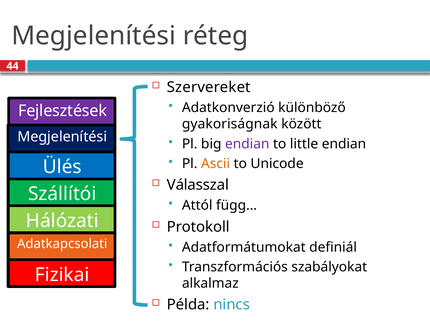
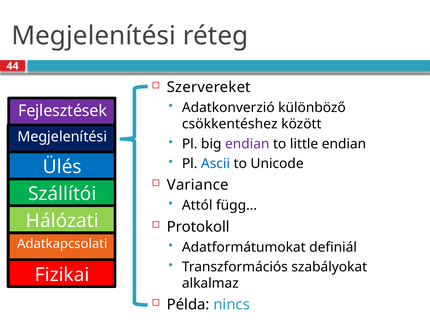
gyakoriságnak: gyakoriságnak -> csökkentéshez
Ascii colour: orange -> blue
Válasszal: Válasszal -> Variance
